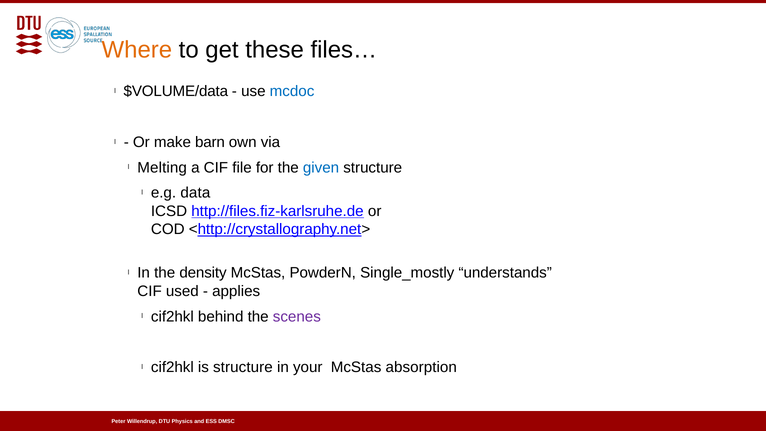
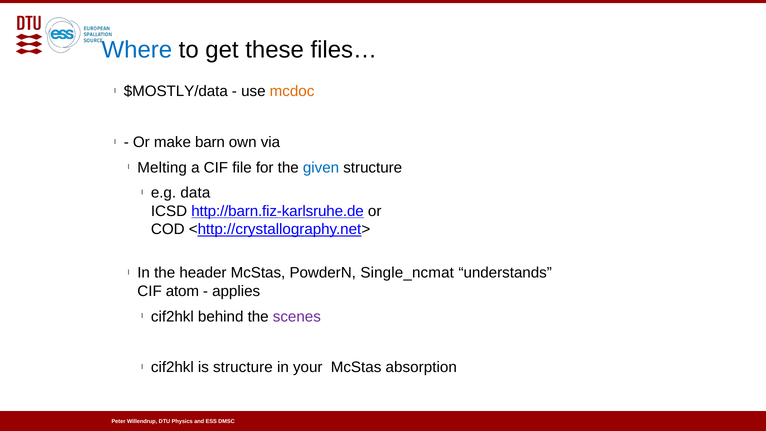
Where colour: orange -> blue
$VOLUME/data: $VOLUME/data -> $MOSTLY/data
mcdoc colour: blue -> orange
http://files.fiz-karlsruhe.de: http://files.fiz-karlsruhe.de -> http://barn.fiz-karlsruhe.de
density: density -> header
Single_mostly: Single_mostly -> Single_ncmat
used: used -> atom
